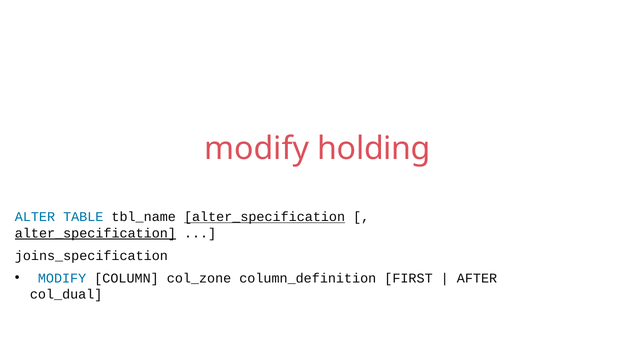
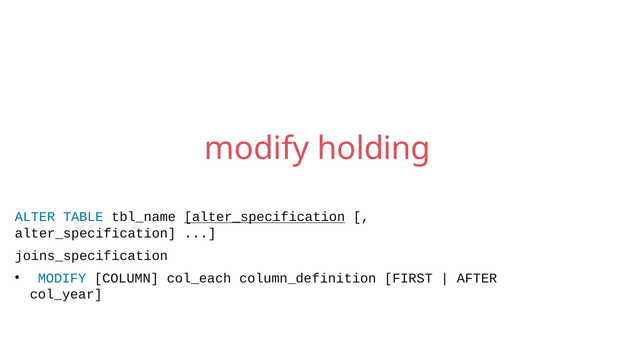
alter_specification at (95, 233) underline: present -> none
col_zone: col_zone -> col_each
col_dual: col_dual -> col_year
